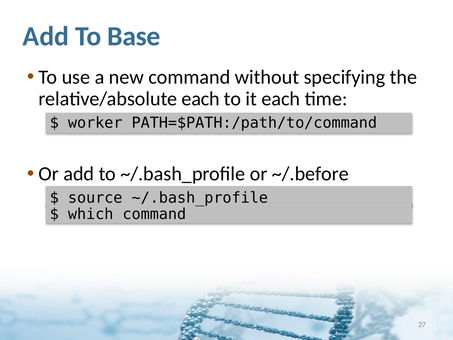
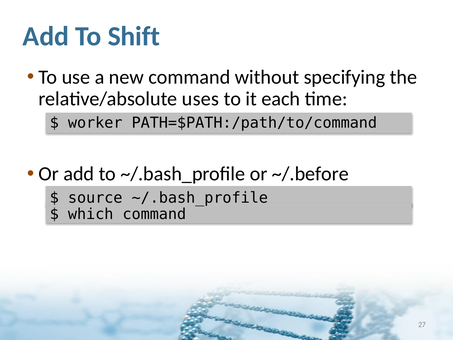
Base: Base -> Shift
relative/absolute each: each -> uses
